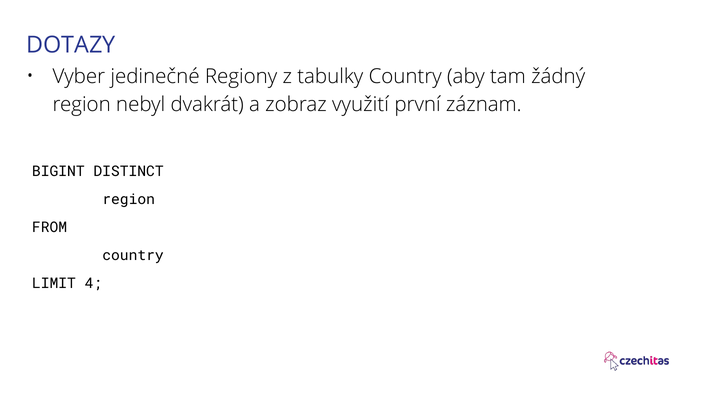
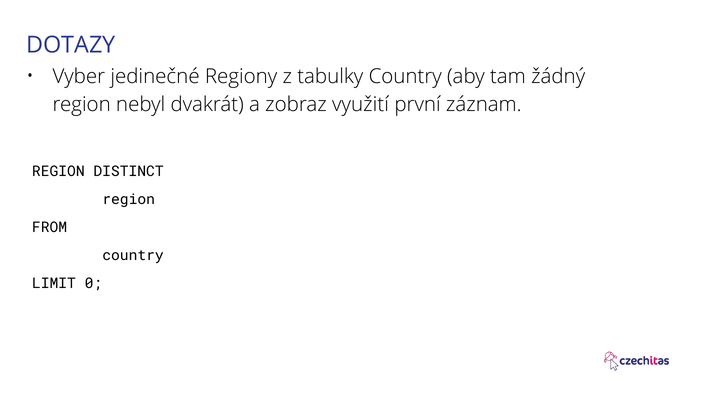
BIGINT at (58, 172): BIGINT -> REGION
4: 4 -> 0
